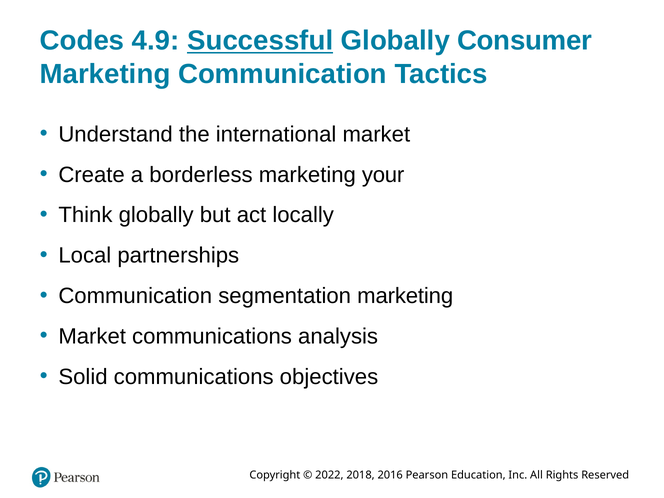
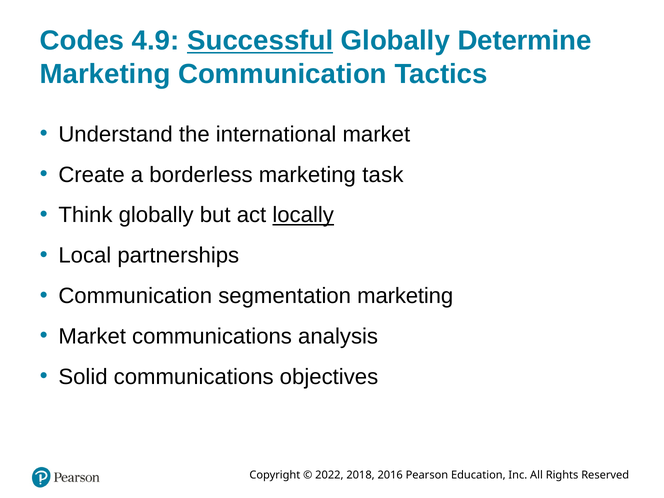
Consumer: Consumer -> Determine
your: your -> task
locally underline: none -> present
